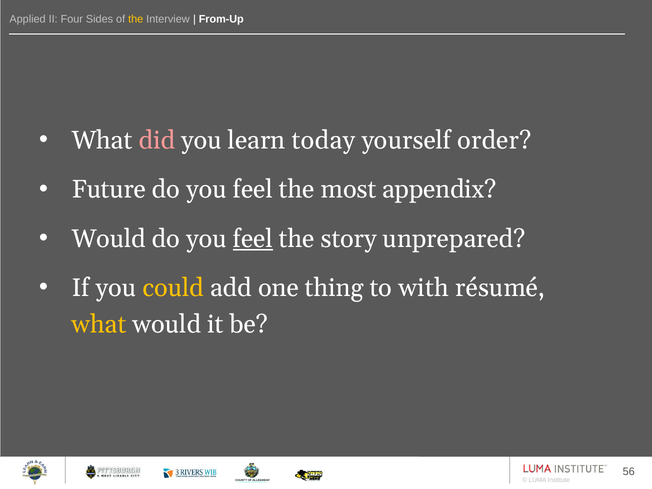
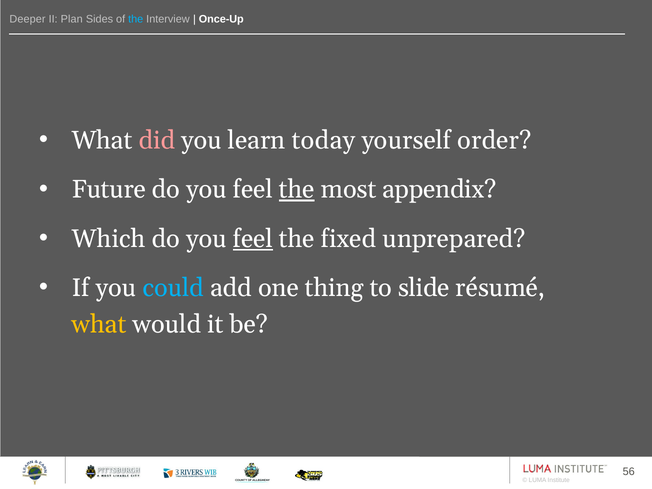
Applied: Applied -> Deeper
Four: Four -> Plan
the at (136, 19) colour: yellow -> light blue
From-Up: From-Up -> Once-Up
the at (297, 190) underline: none -> present
Would at (109, 239): Would -> Which
story: story -> fixed
could colour: yellow -> light blue
with: with -> slide
